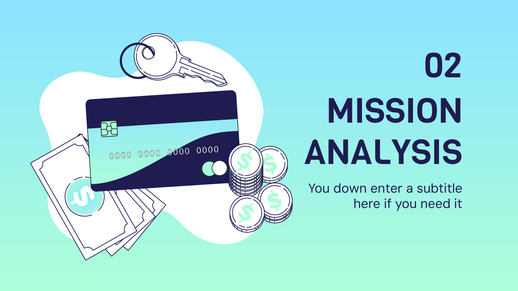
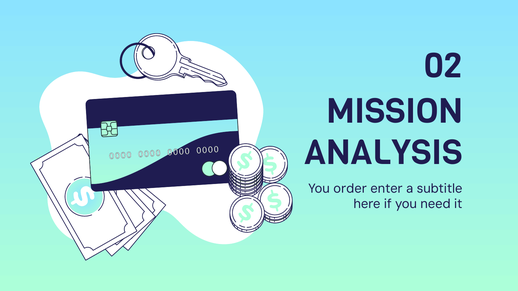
down: down -> order
